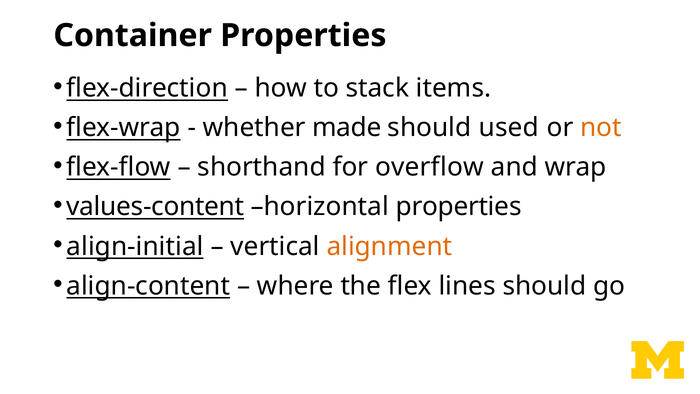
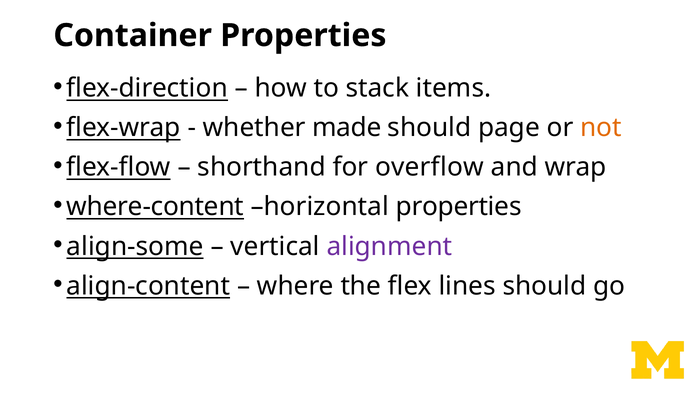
used: used -> page
values-content: values-content -> where-content
align-initial: align-initial -> align-some
alignment colour: orange -> purple
